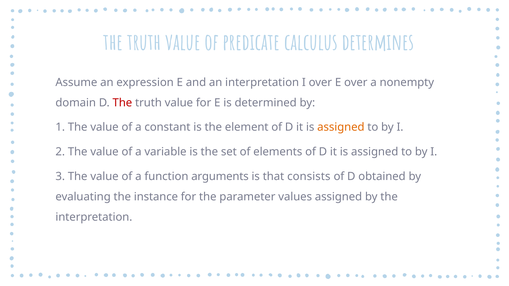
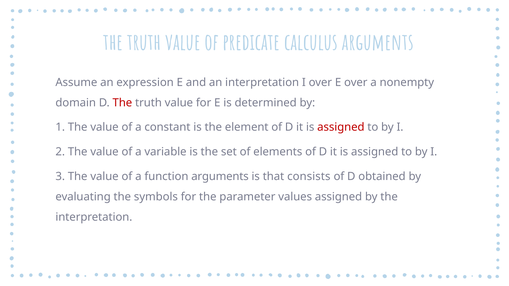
calculus determines: determines -> arguments
assigned at (341, 127) colour: orange -> red
instance: instance -> symbols
